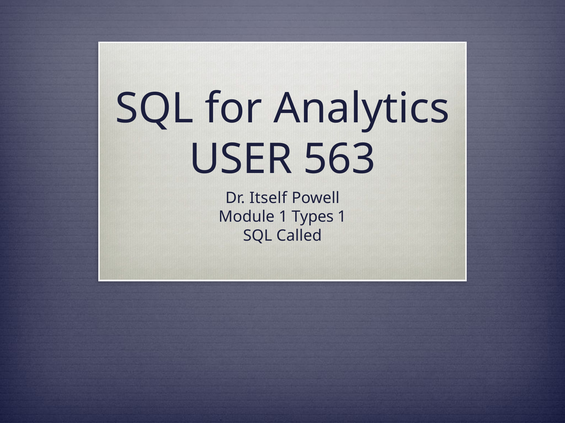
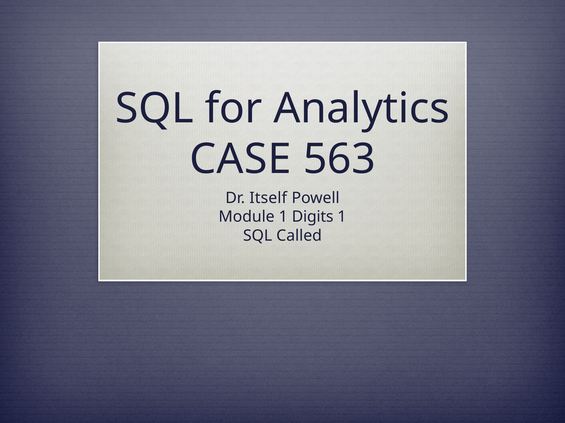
USER: USER -> CASE
Types: Types -> Digits
